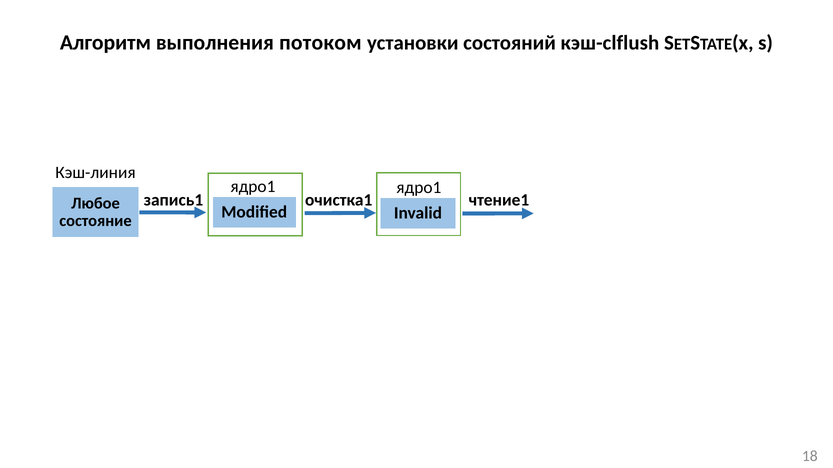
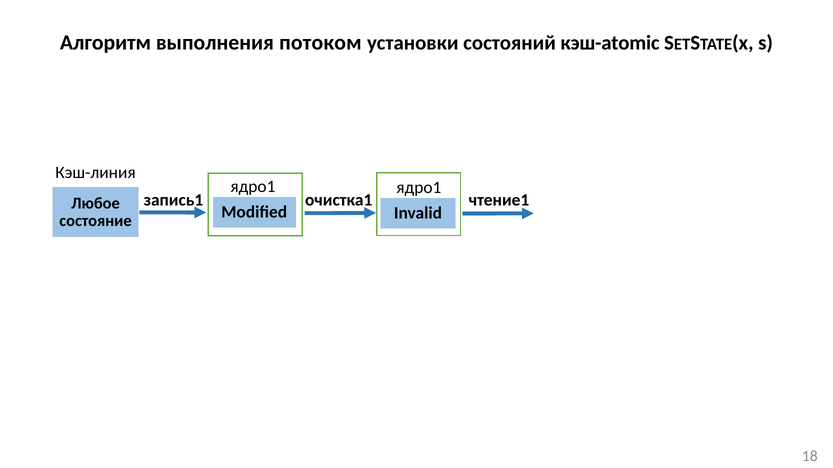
кэш-clflush: кэш-clflush -> кэш-atomic
